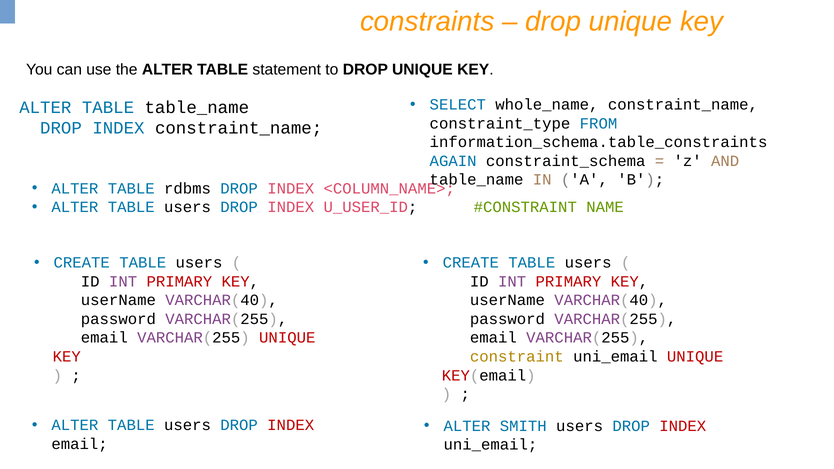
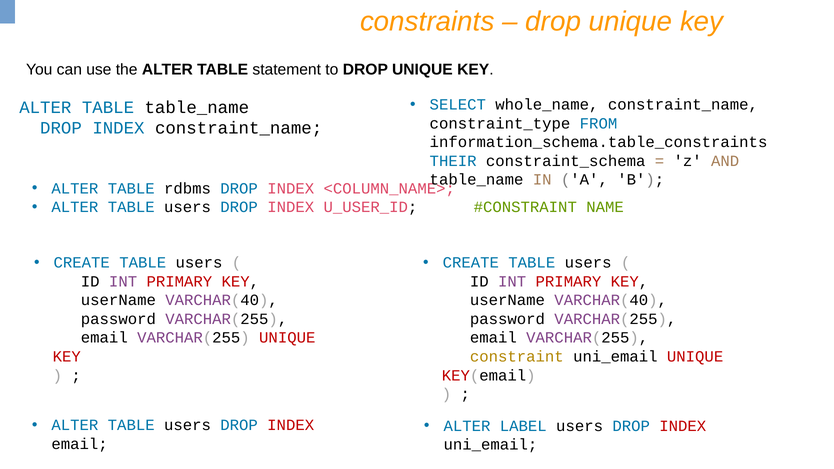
AGAIN: AGAIN -> THEIR
SMITH: SMITH -> LABEL
